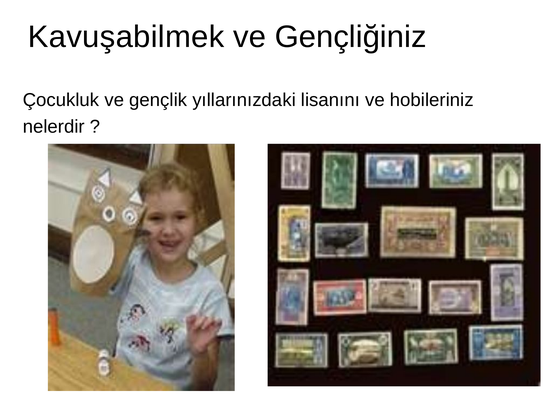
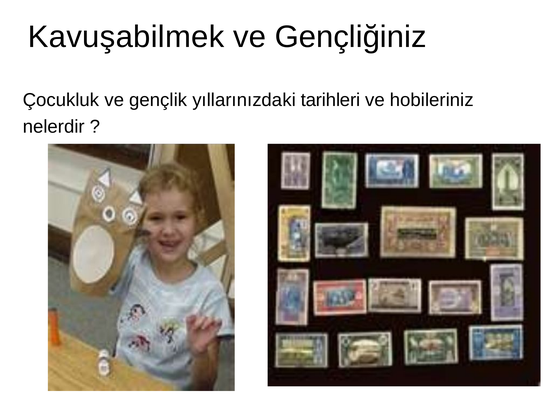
lisanını: lisanını -> tarihleri
